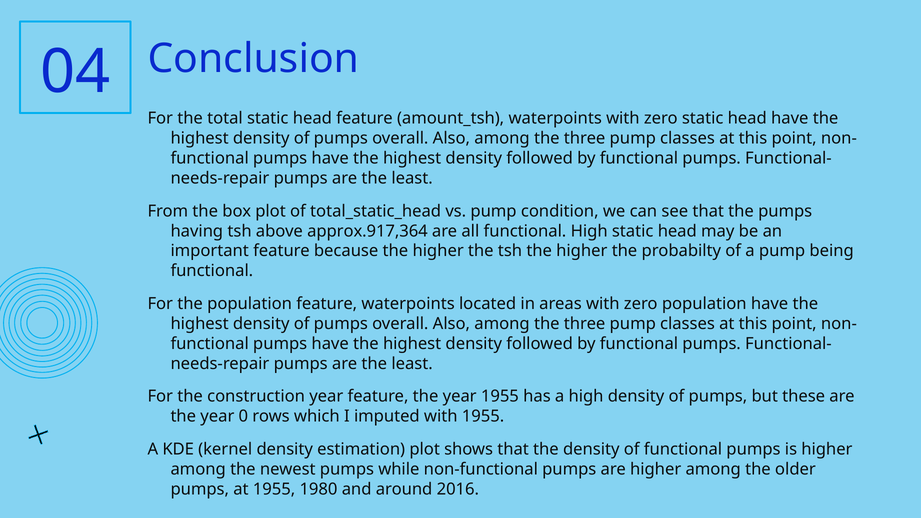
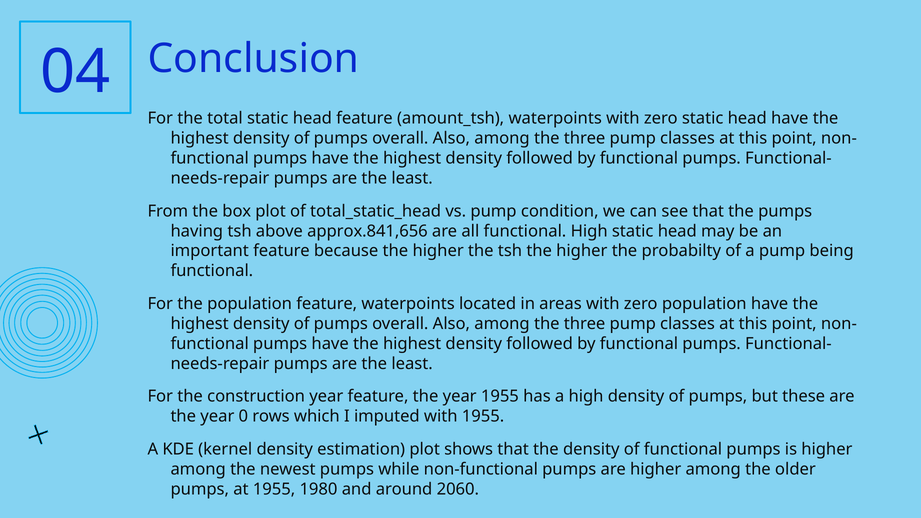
approx.917,364: approx.917,364 -> approx.841,656
2016: 2016 -> 2060
